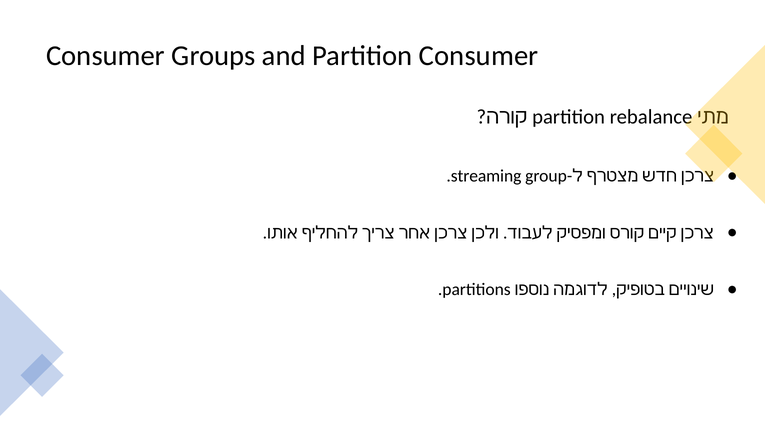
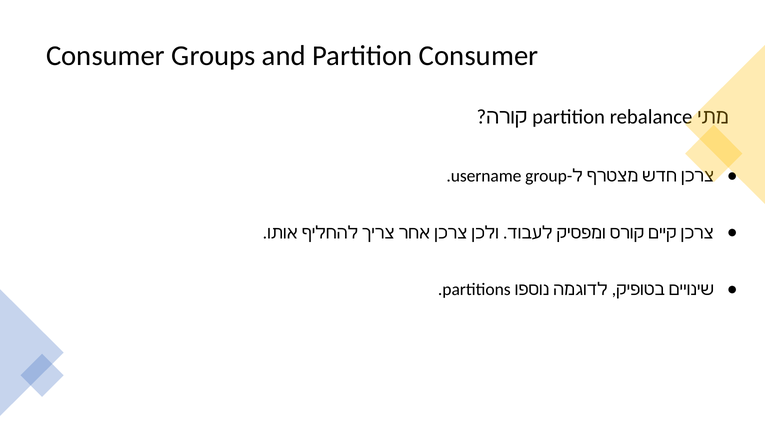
streaming: streaming -> username
